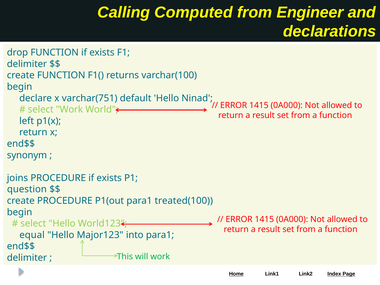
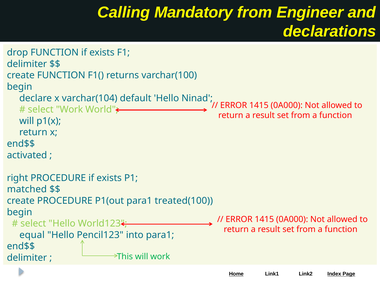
Computed: Computed -> Mandatory
varchar(751: varchar(751 -> varchar(104
left at (27, 121): left -> will
synonym: synonym -> activated
joins: joins -> right
question: question -> matched
Major123: Major123 -> Pencil123
